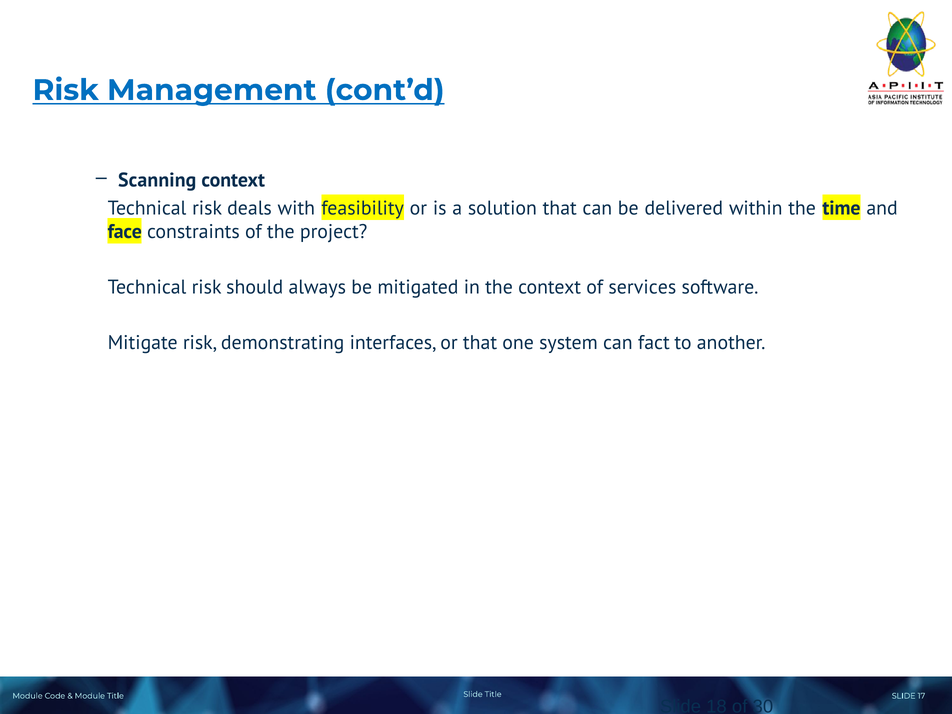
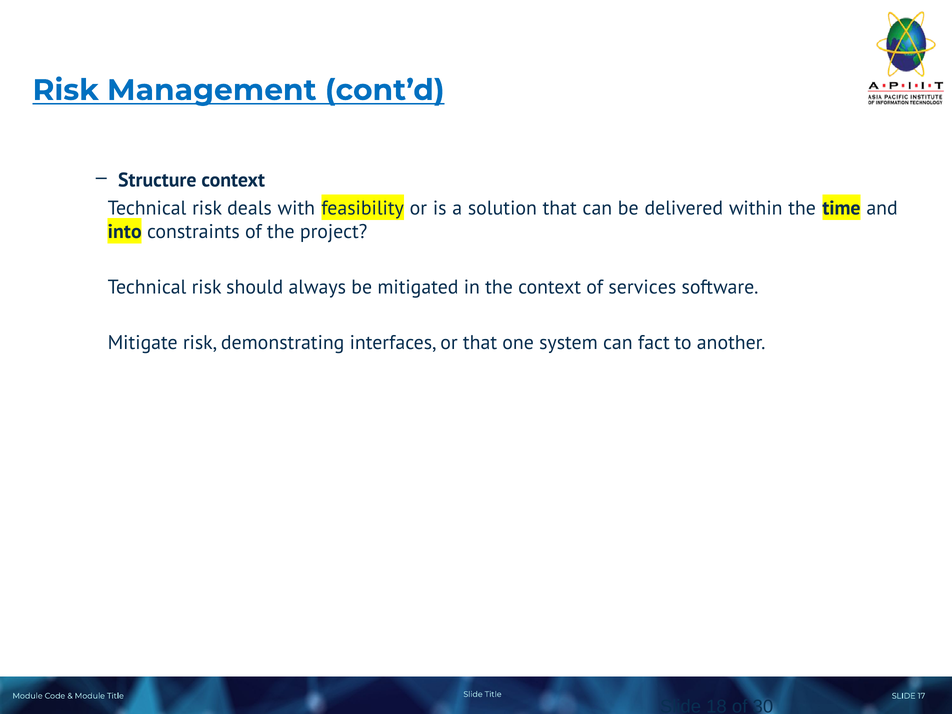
Scanning: Scanning -> Structure
face: face -> into
